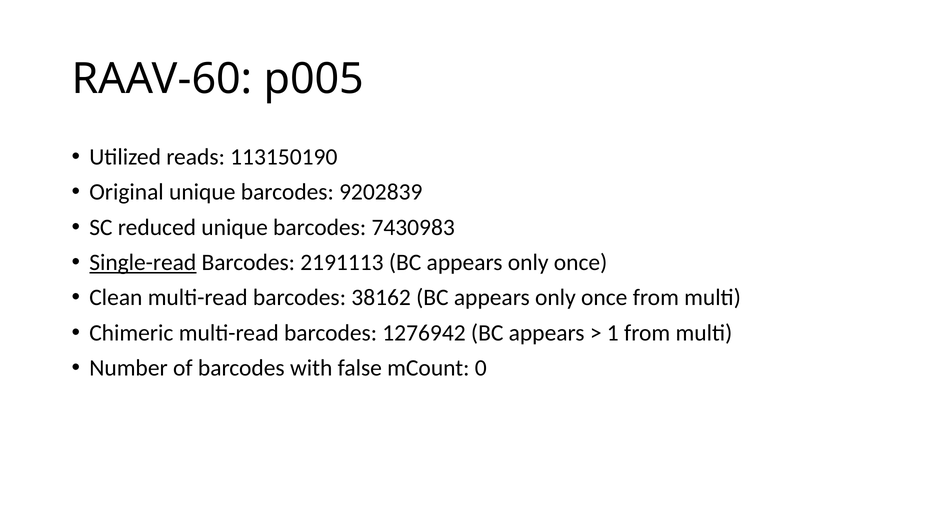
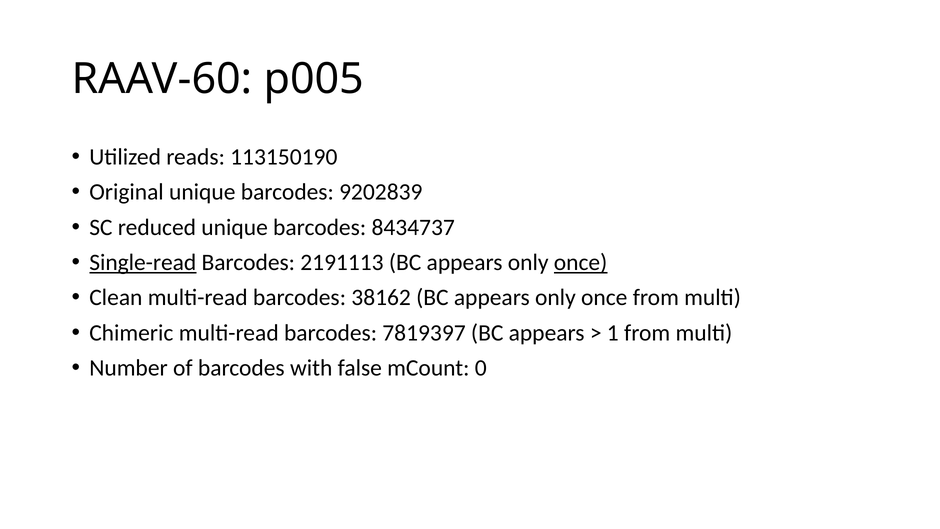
7430983: 7430983 -> 8434737
once at (581, 262) underline: none -> present
1276942: 1276942 -> 7819397
